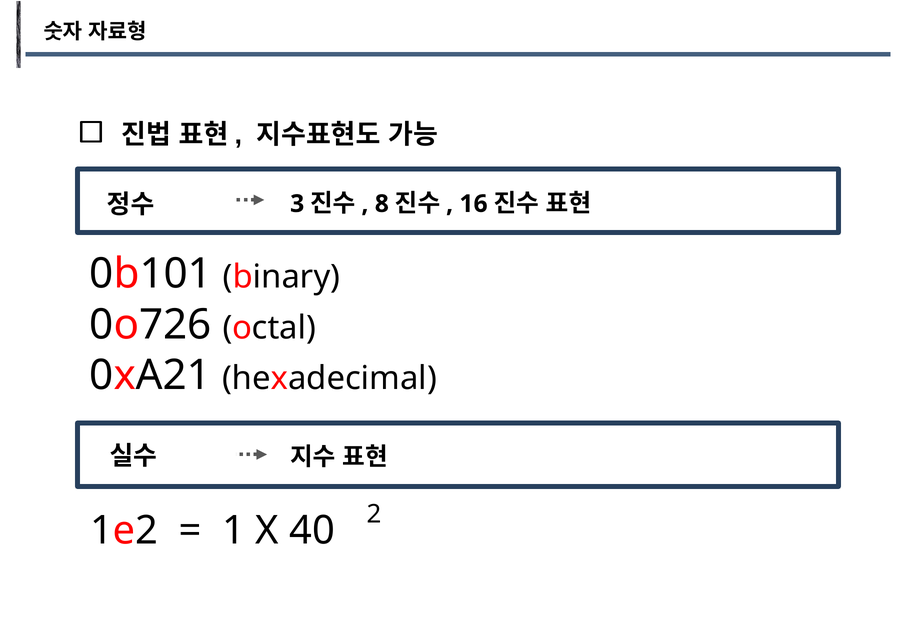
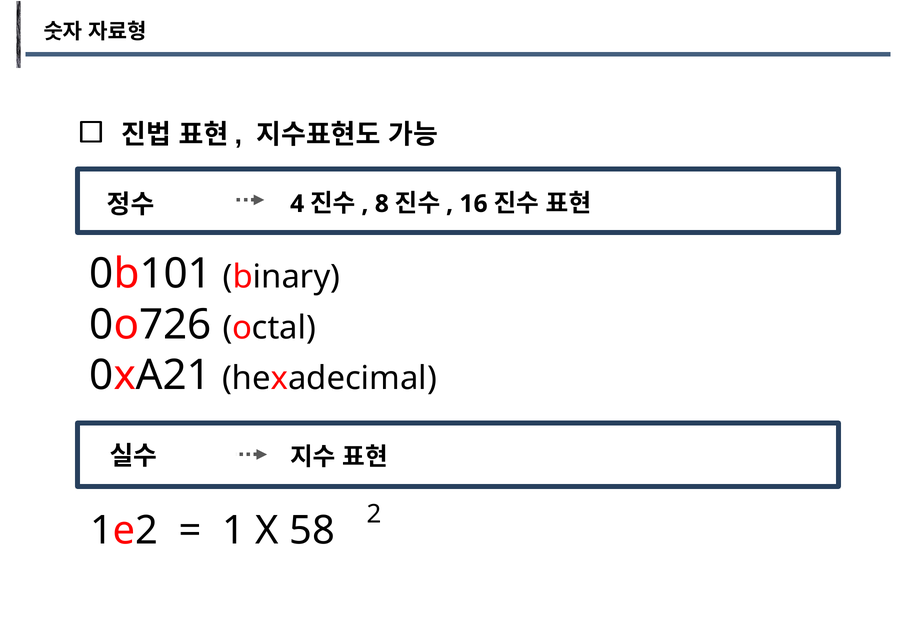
3: 3 -> 4
40: 40 -> 58
